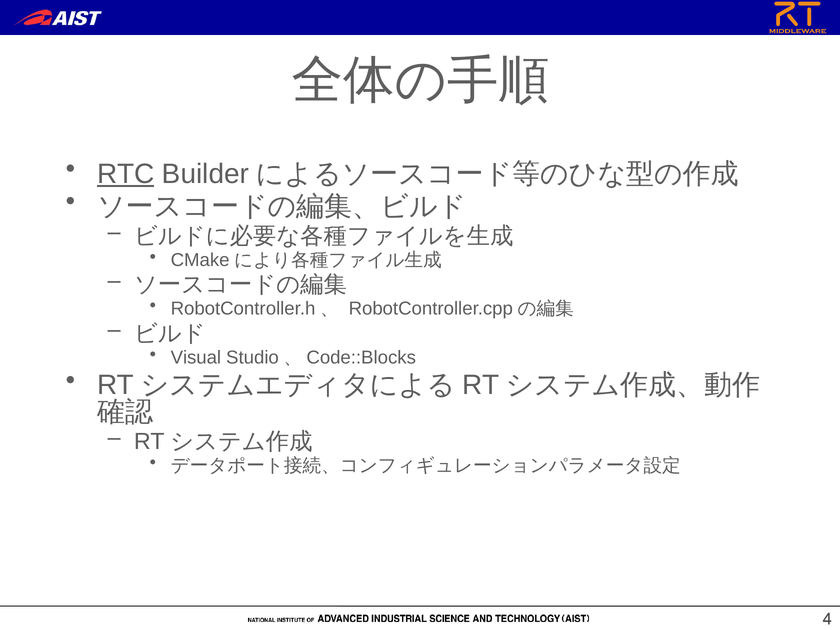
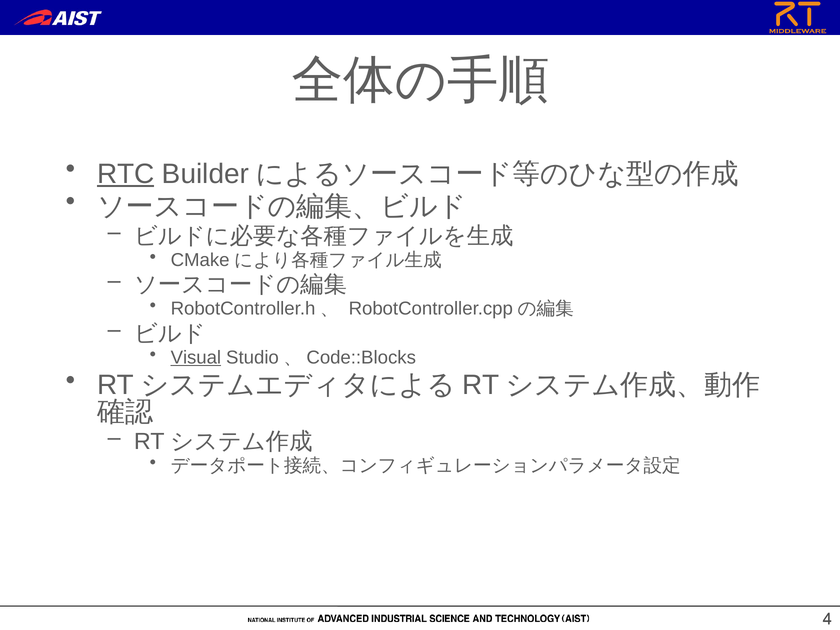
Visual underline: none -> present
